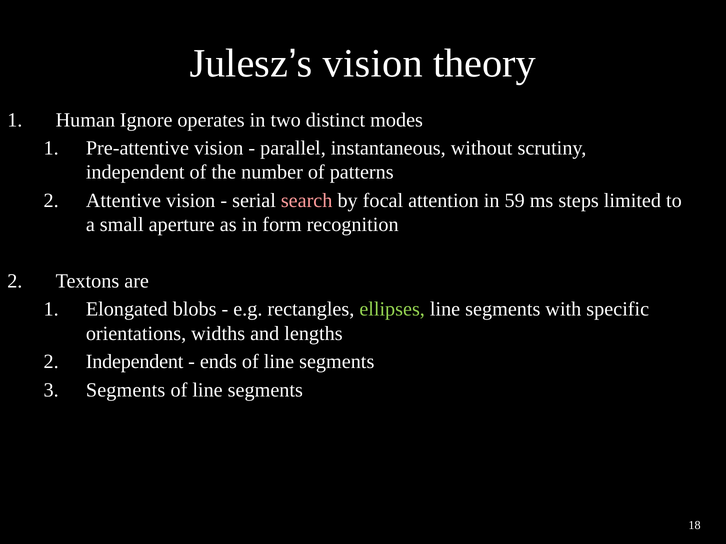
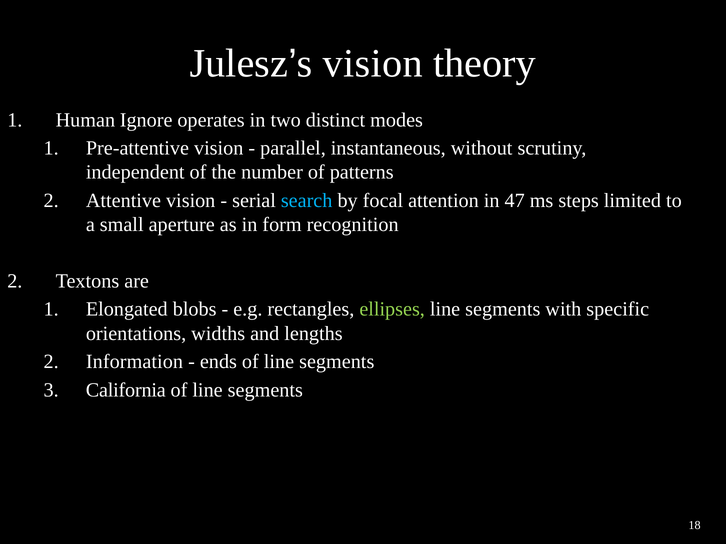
search colour: pink -> light blue
59: 59 -> 47
Independent at (135, 362): Independent -> Information
Segments at (126, 390): Segments -> California
